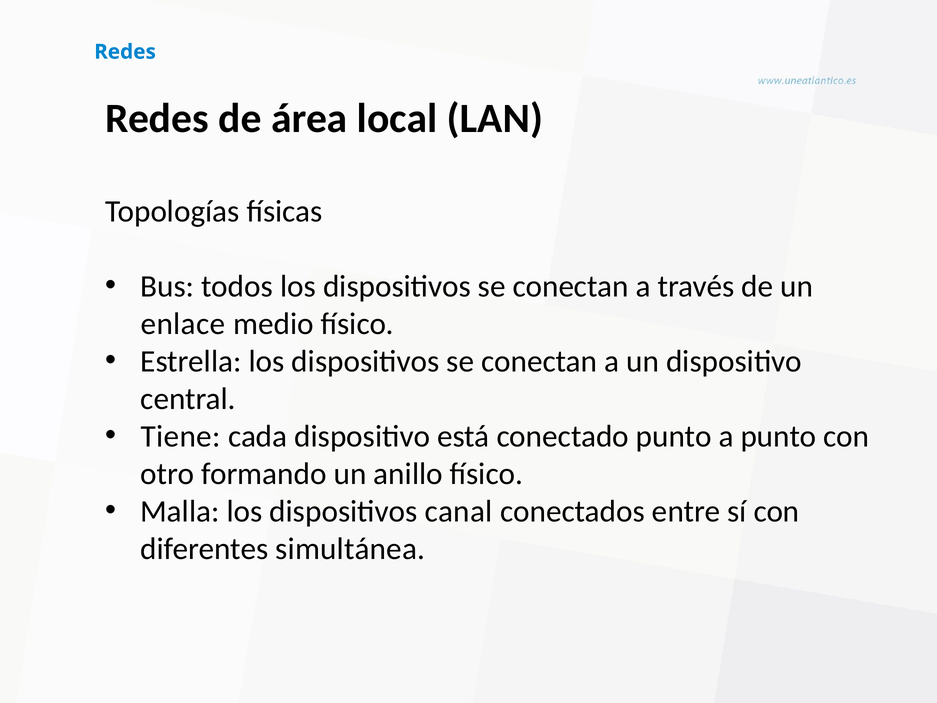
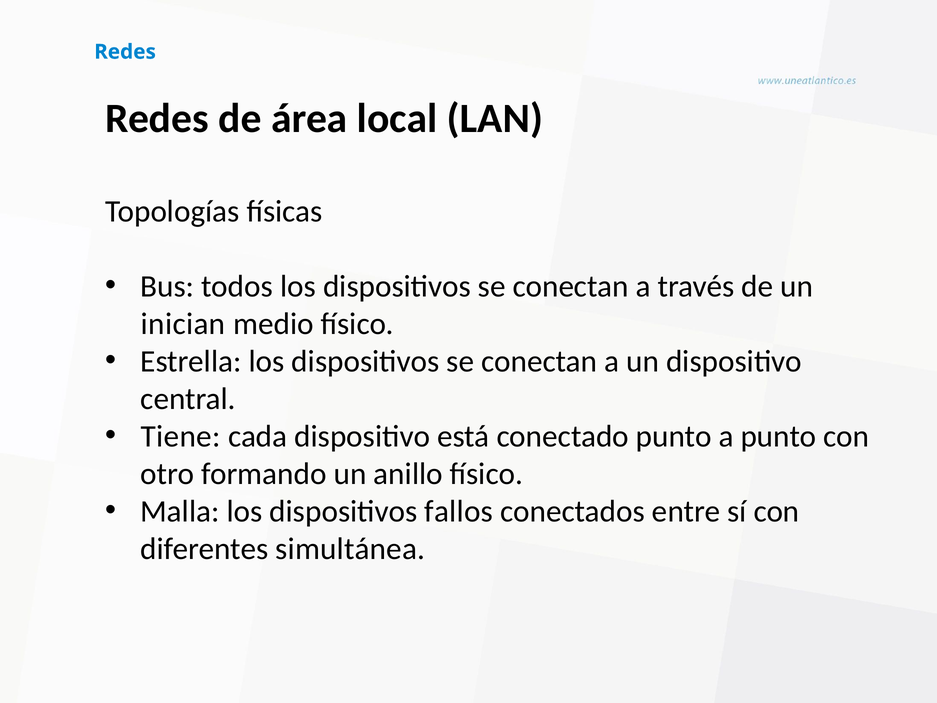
enlace: enlace -> inician
canal: canal -> fallos
